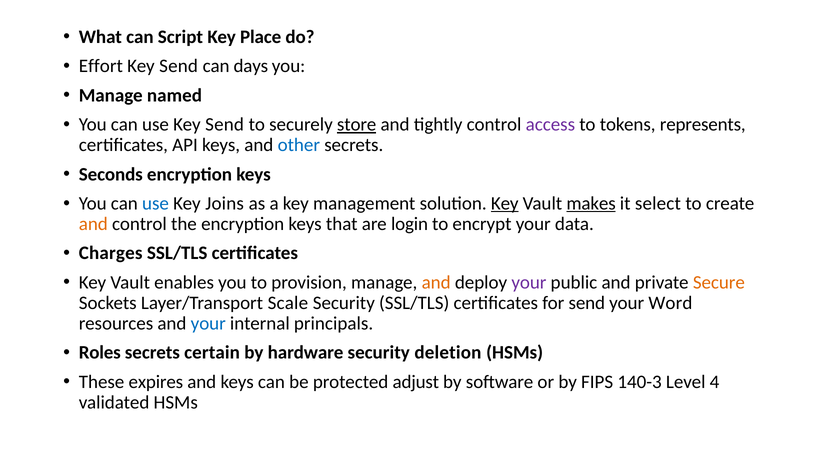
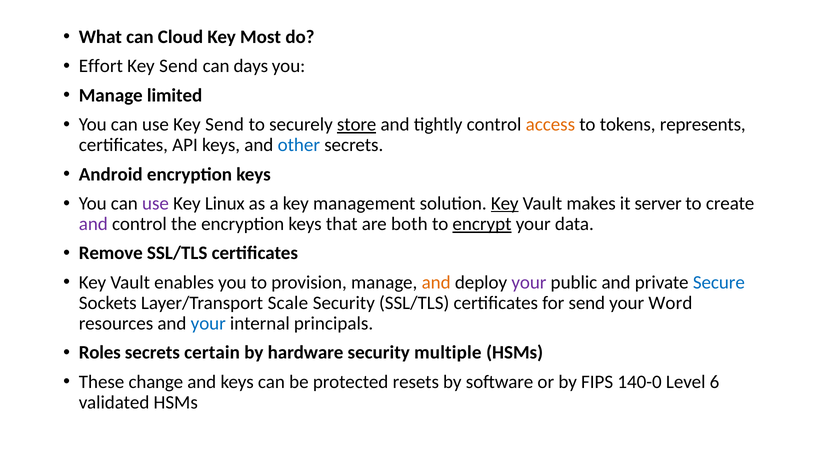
Script: Script -> Cloud
Place: Place -> Most
named: named -> limited
access colour: purple -> orange
Seconds: Seconds -> Android
use at (156, 203) colour: blue -> purple
Joins: Joins -> Linux
makes underline: present -> none
select: select -> server
and at (93, 224) colour: orange -> purple
login: login -> both
encrypt underline: none -> present
Charges: Charges -> Remove
Secure colour: orange -> blue
deletion: deletion -> multiple
expires: expires -> change
adjust: adjust -> resets
140-3: 140-3 -> 140-0
4: 4 -> 6
